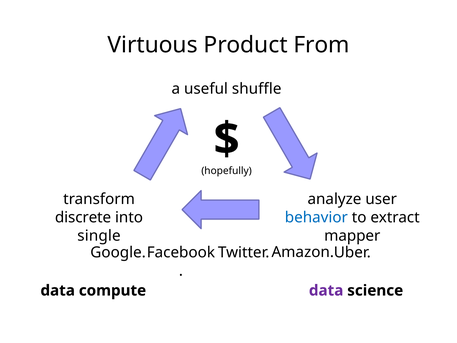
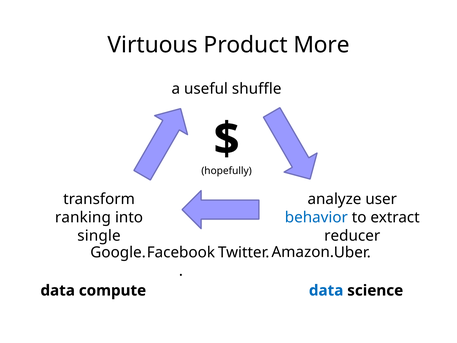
From: From -> More
discrete: discrete -> ranking
mapper: mapper -> reducer
data at (326, 290) colour: purple -> blue
